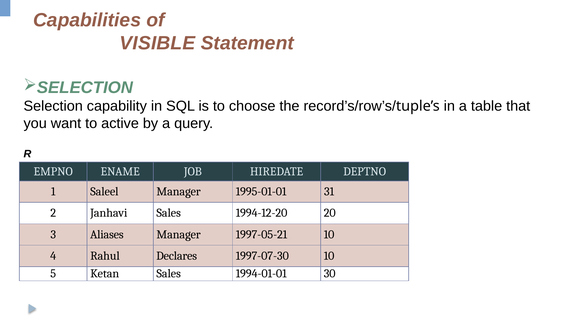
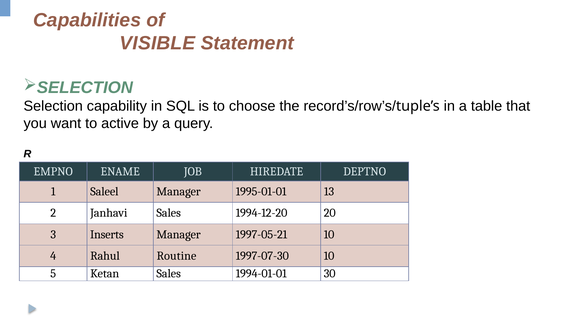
31: 31 -> 13
Aliases: Aliases -> Inserts
Declares: Declares -> Routine
